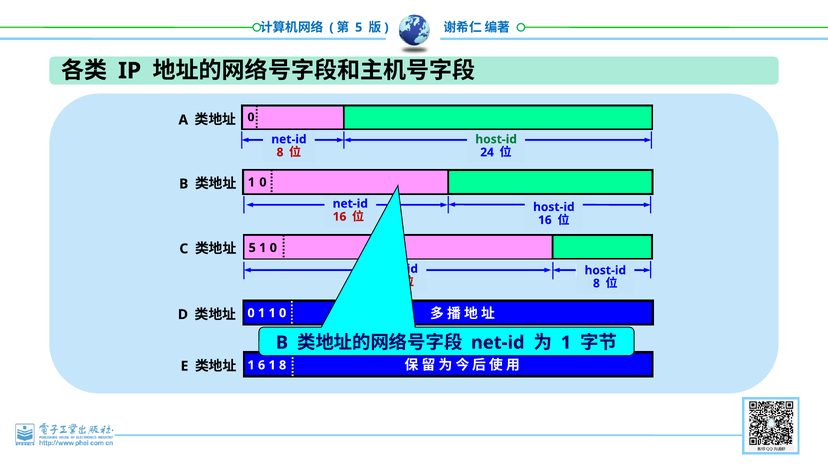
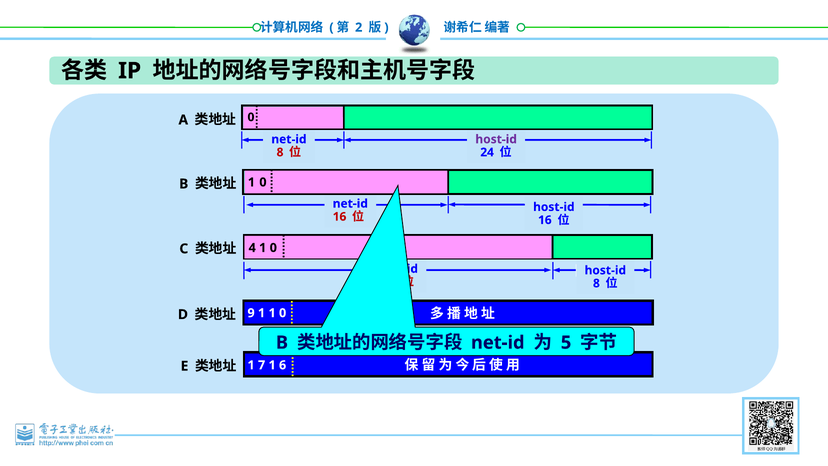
5 at (359, 27): 5 -> 2
host-id at (496, 139) colour: green -> purple
5 at (252, 248): 5 -> 4
0 at (251, 313): 0 -> 9
1 at (566, 342): 1 -> 5
6: 6 -> 7
1 8: 8 -> 6
